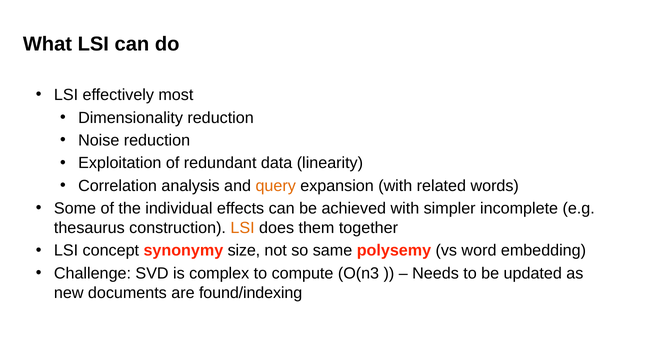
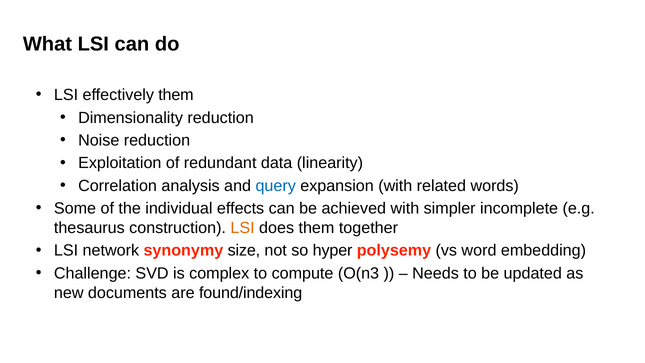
effectively most: most -> them
query colour: orange -> blue
concept: concept -> network
same: same -> hyper
